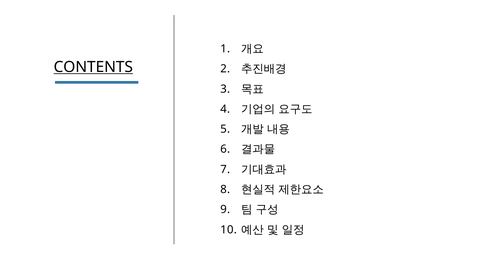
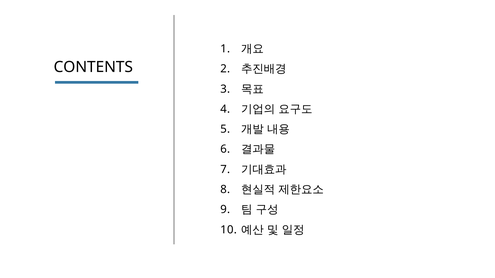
CONTENTS underline: present -> none
